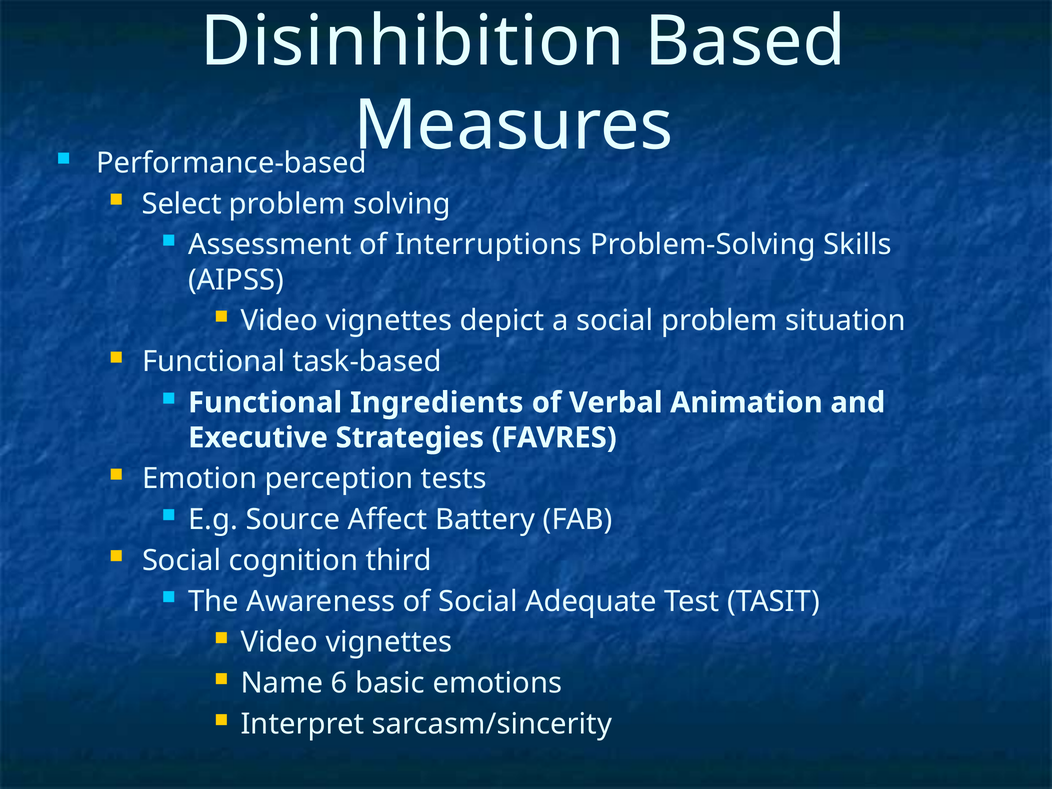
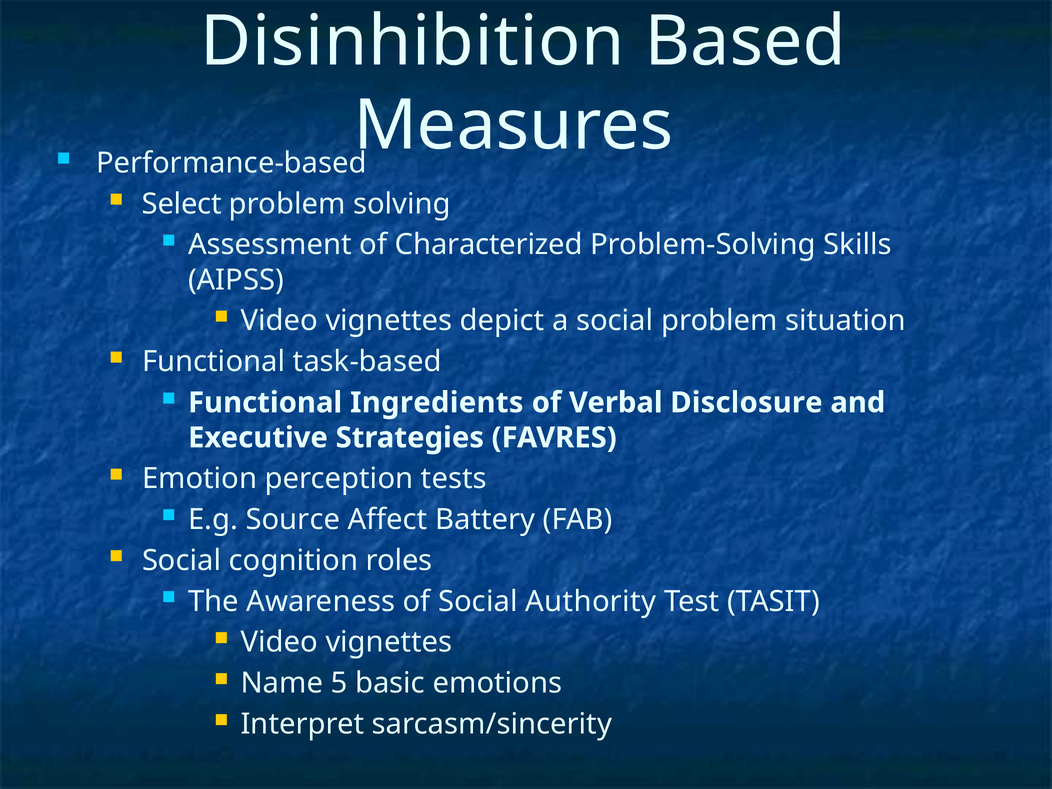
Interruptions: Interruptions -> Characterized
Animation: Animation -> Disclosure
third: third -> roles
Adequate: Adequate -> Authority
6: 6 -> 5
